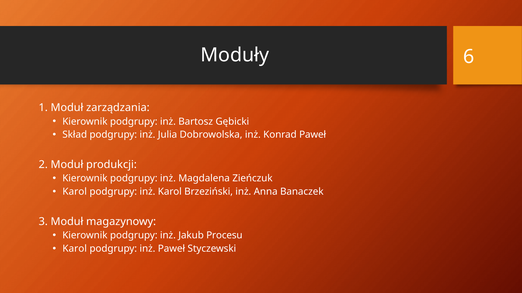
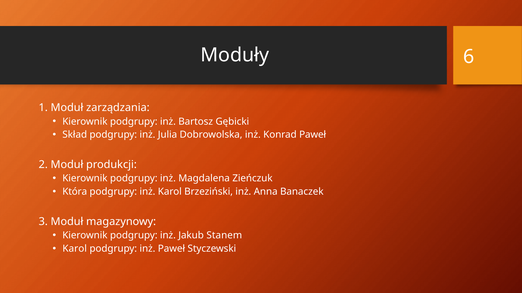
Karol at (75, 192): Karol -> Która
Procesu: Procesu -> Stanem
